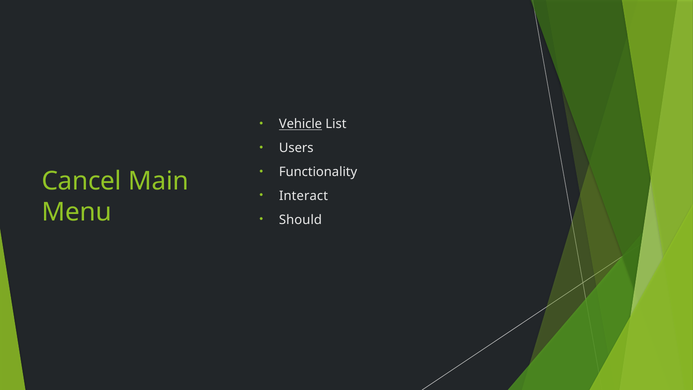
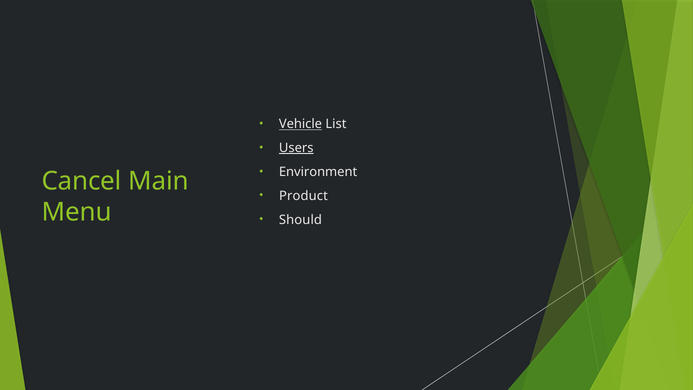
Users underline: none -> present
Functionality: Functionality -> Environment
Interact: Interact -> Product
